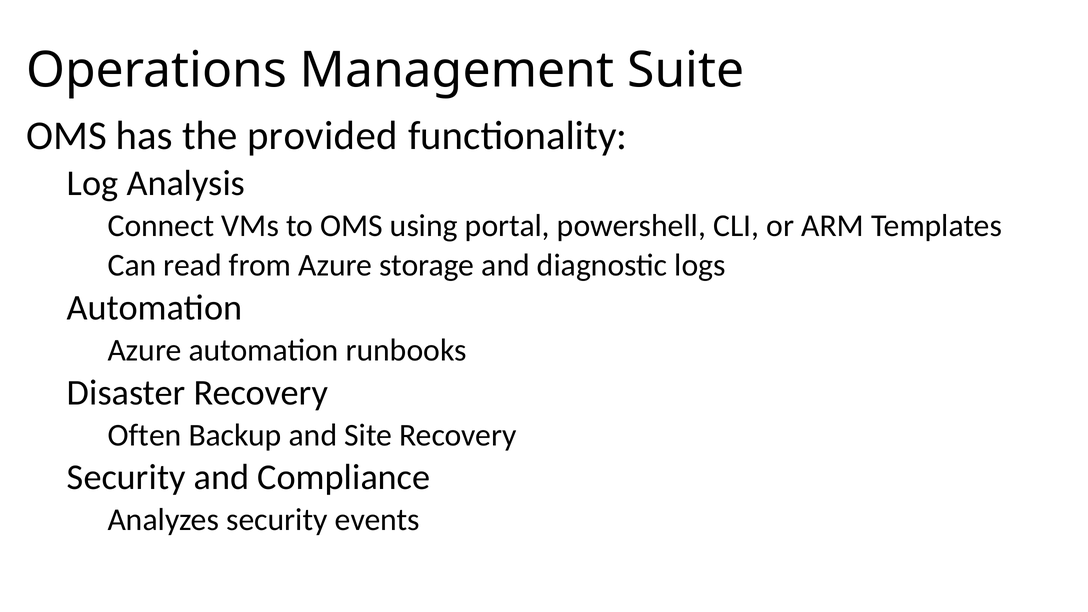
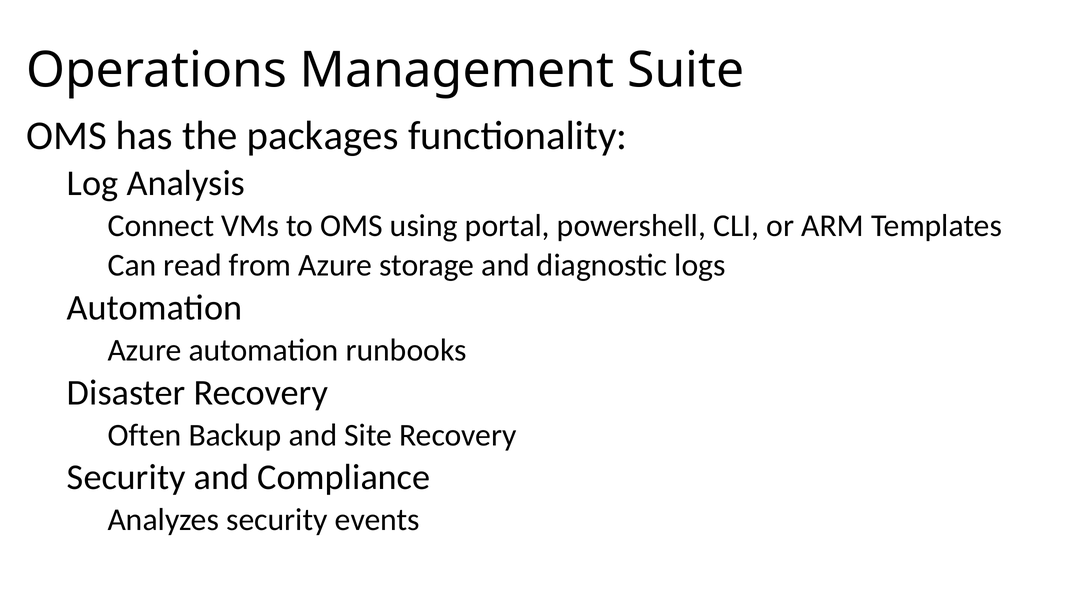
provided: provided -> packages
